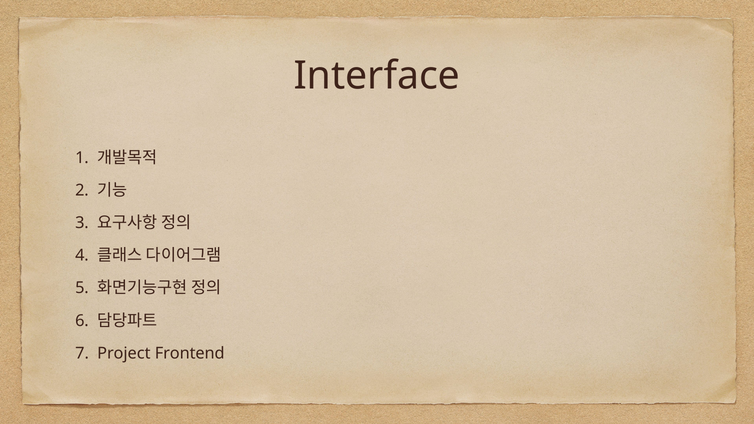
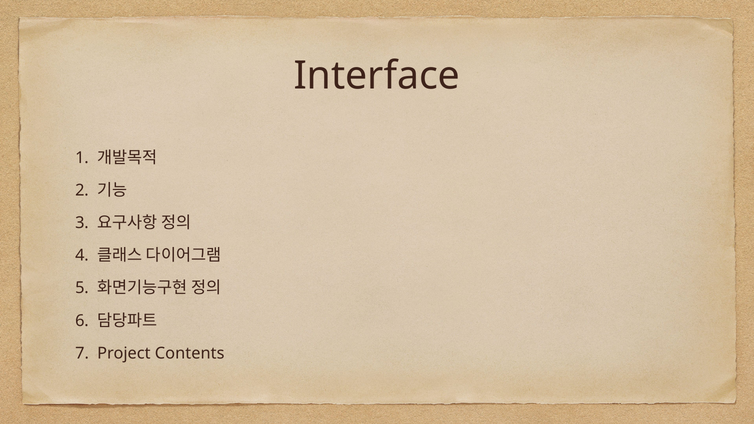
Frontend: Frontend -> Contents
